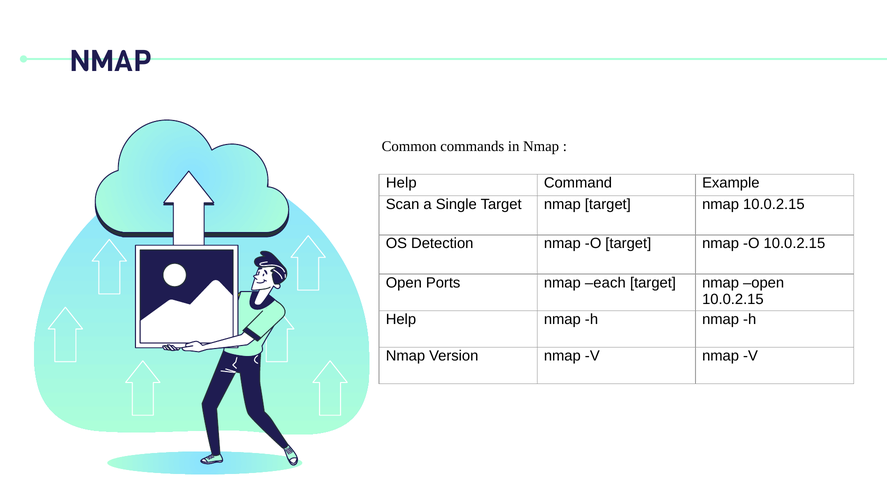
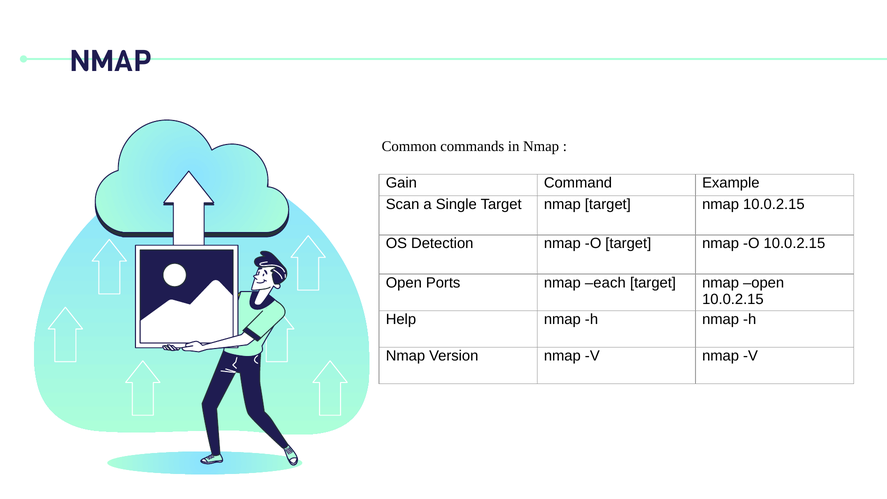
Help at (401, 183): Help -> Gain
